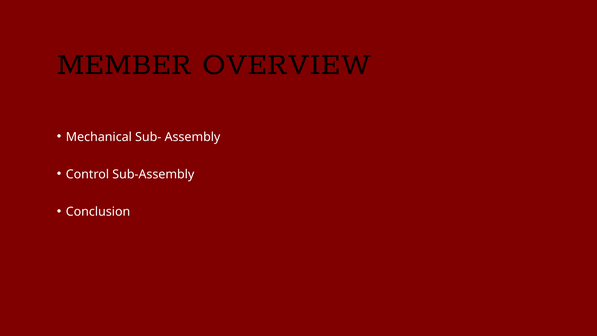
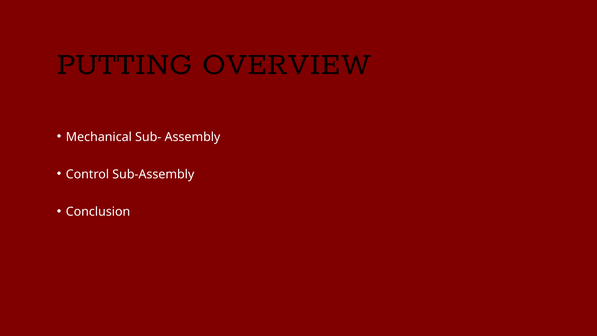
MEMBER: MEMBER -> PUTTING
